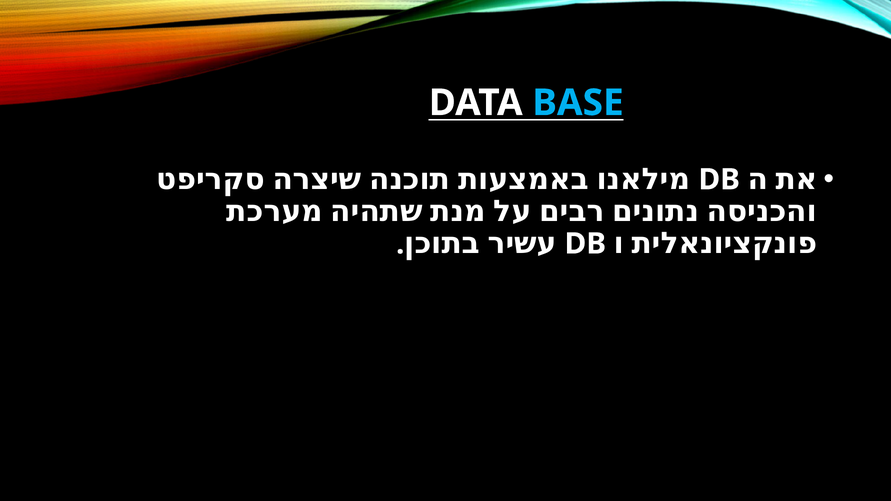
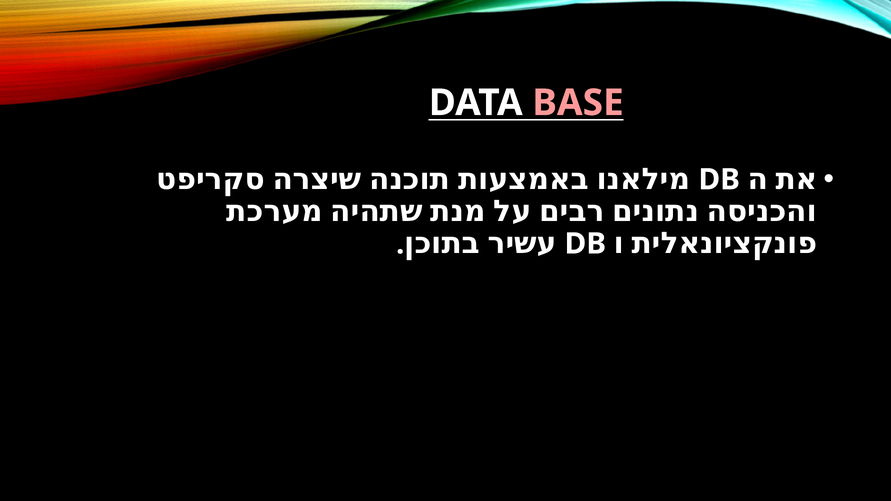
BASE colour: light blue -> pink
